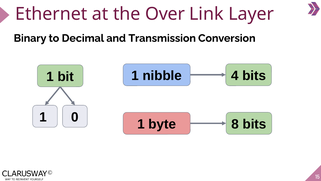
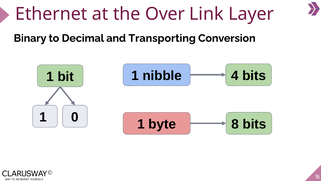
Transmission: Transmission -> Transporting
